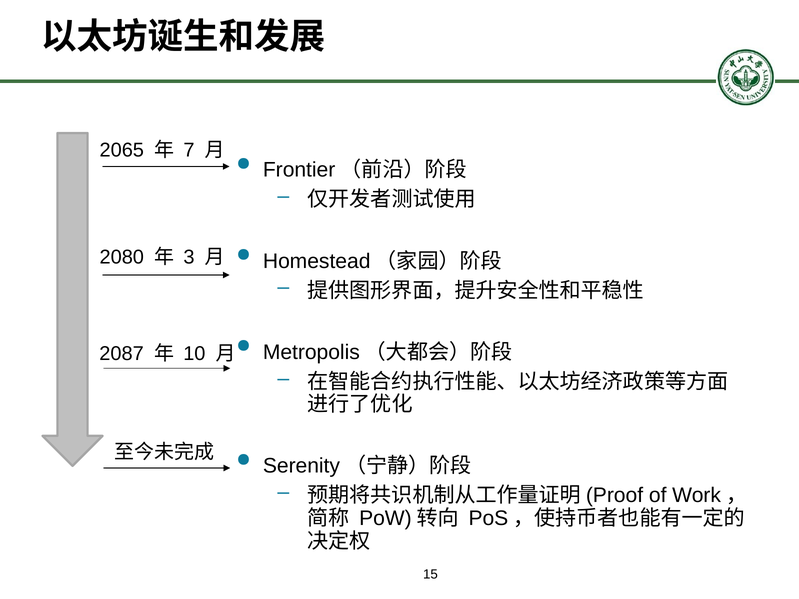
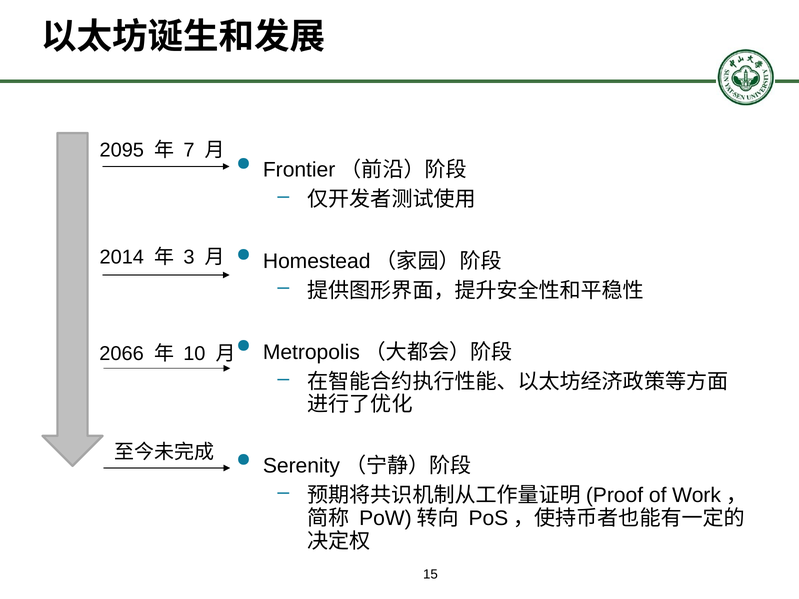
2065: 2065 -> 2095
2080: 2080 -> 2014
2087: 2087 -> 2066
